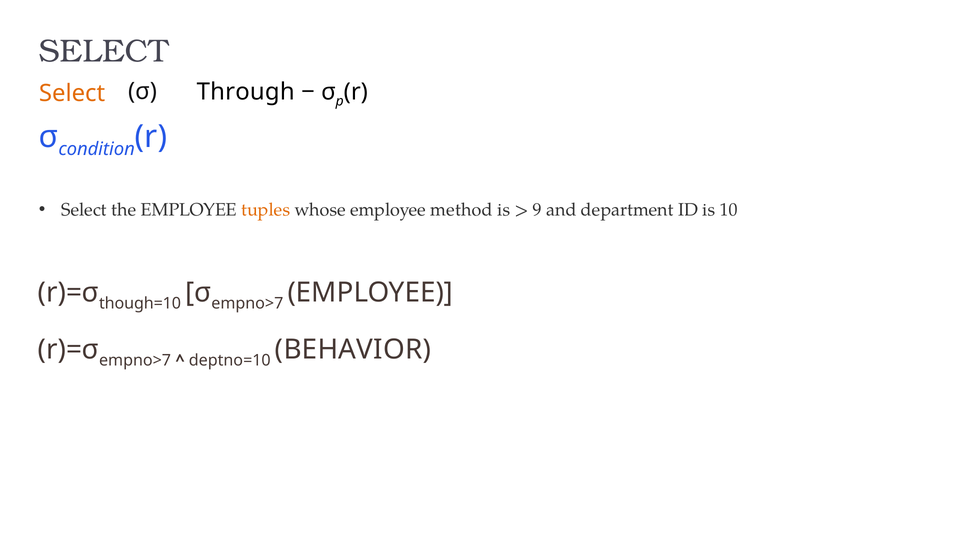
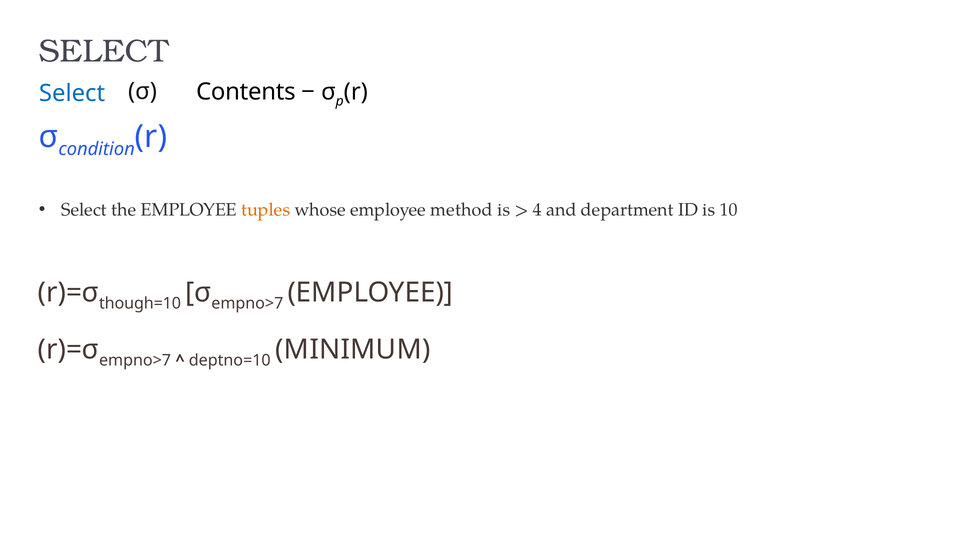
Select at (72, 94) colour: orange -> blue
Through: Through -> Contents
9: 9 -> 4
BEHAVIOR: BEHAVIOR -> MINIMUM
